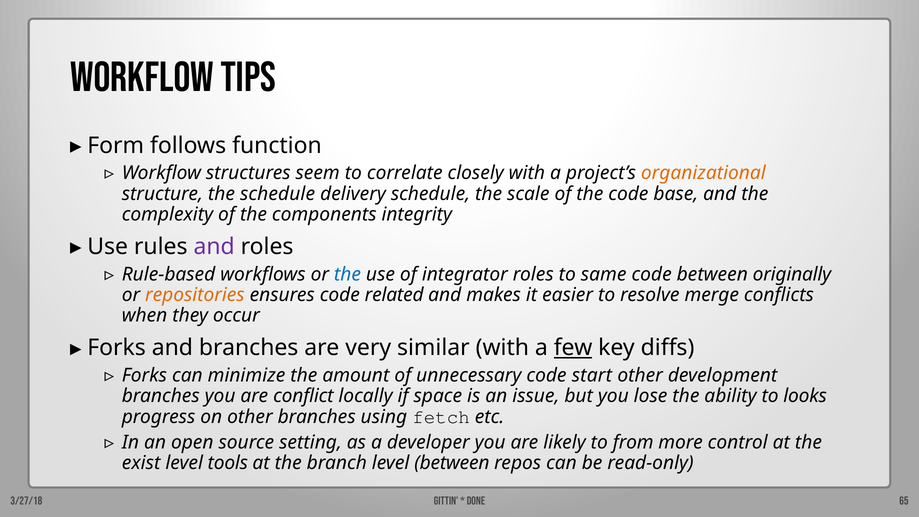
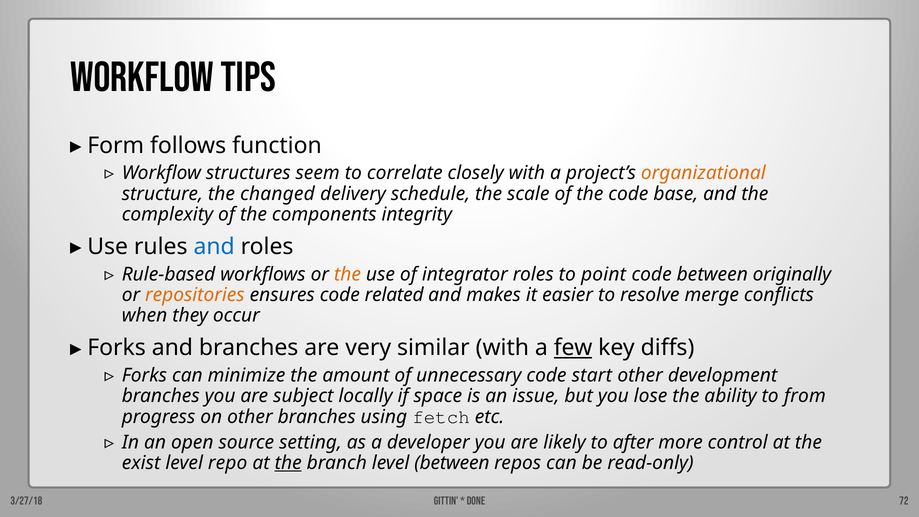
the schedule: schedule -> changed
and at (214, 247) colour: purple -> blue
the at (347, 274) colour: blue -> orange
same: same -> point
conflict: conflict -> subject
looks: looks -> from
from: from -> after
tools: tools -> repo
the at (288, 463) underline: none -> present
65: 65 -> 72
